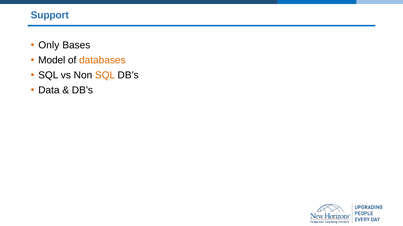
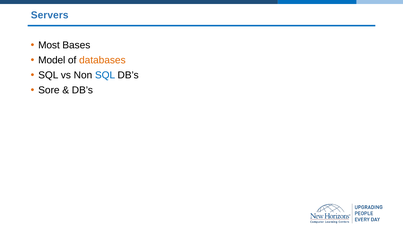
Support: Support -> Servers
Only: Only -> Most
SQL at (105, 75) colour: orange -> blue
Data: Data -> Sore
